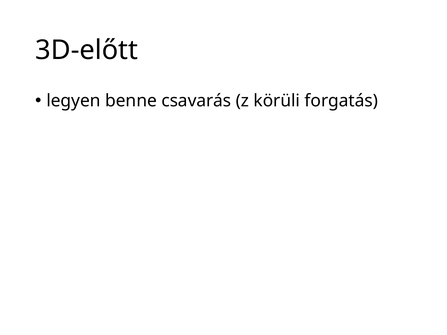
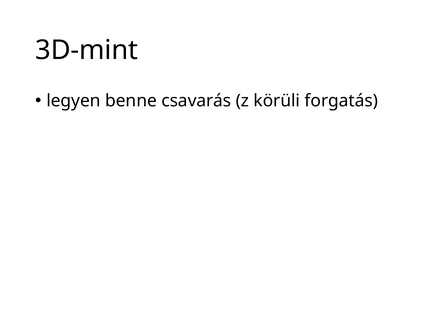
3D-előtt: 3D-előtt -> 3D-mint
